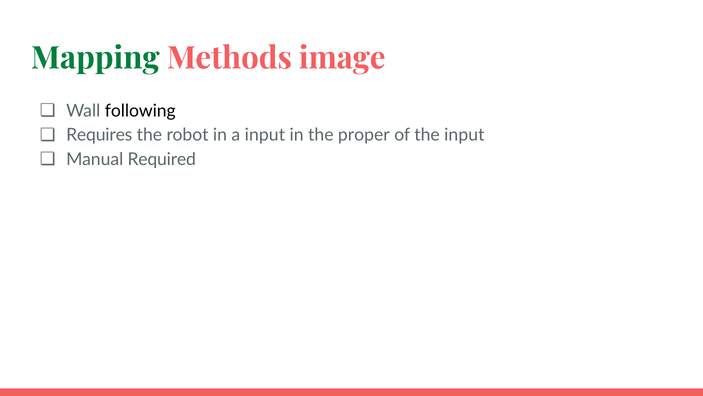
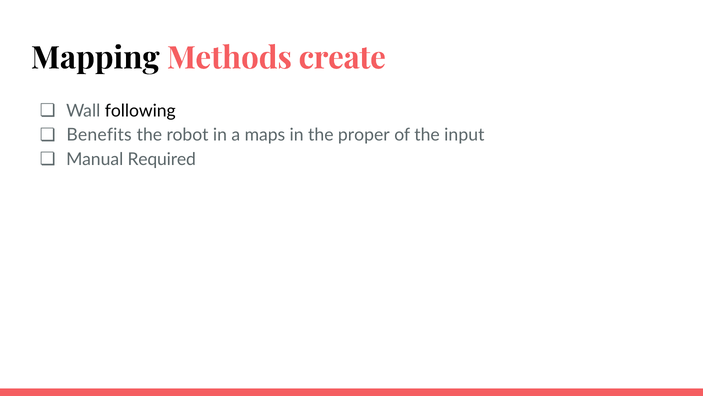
Mapping colour: green -> black
image: image -> create
Requires: Requires -> Benefits
a input: input -> maps
